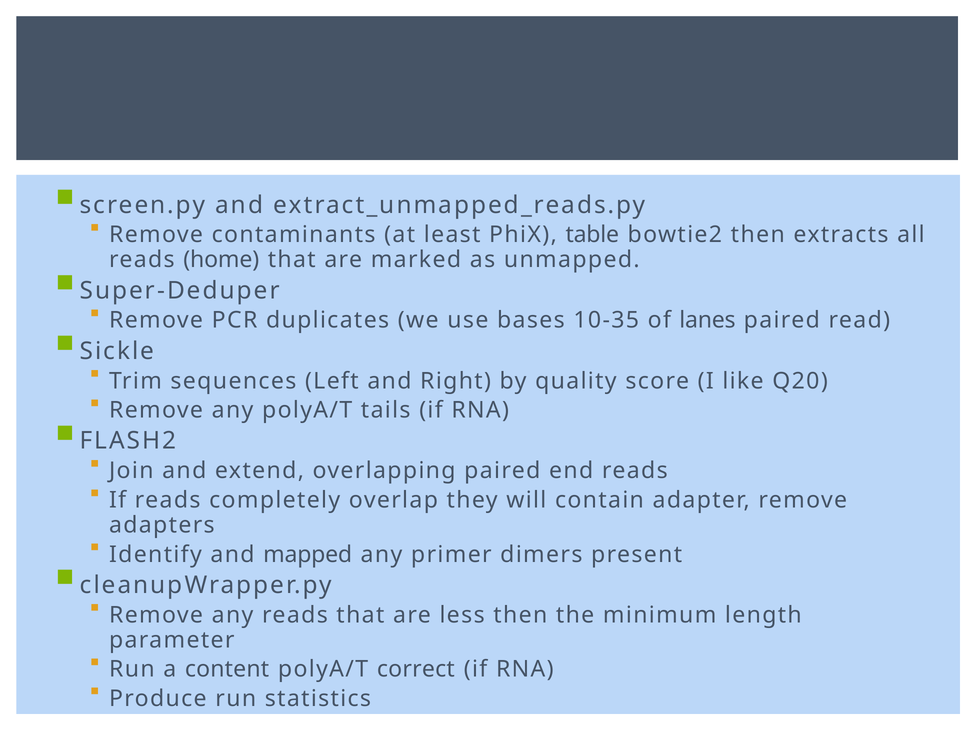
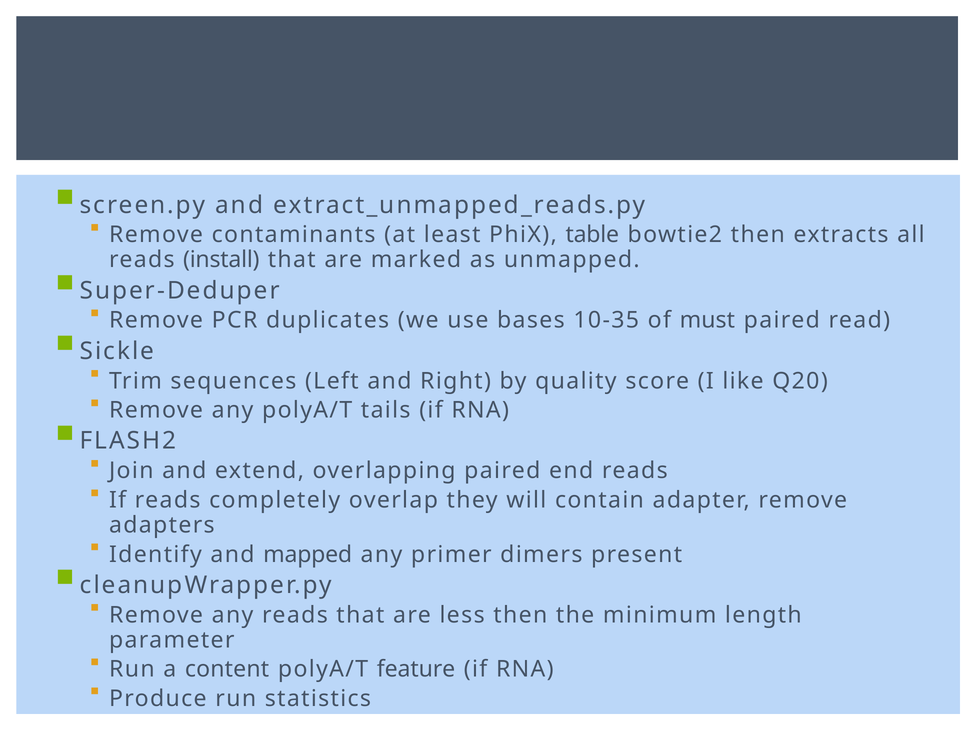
home: home -> install
lanes: lanes -> must
correct: correct -> feature
